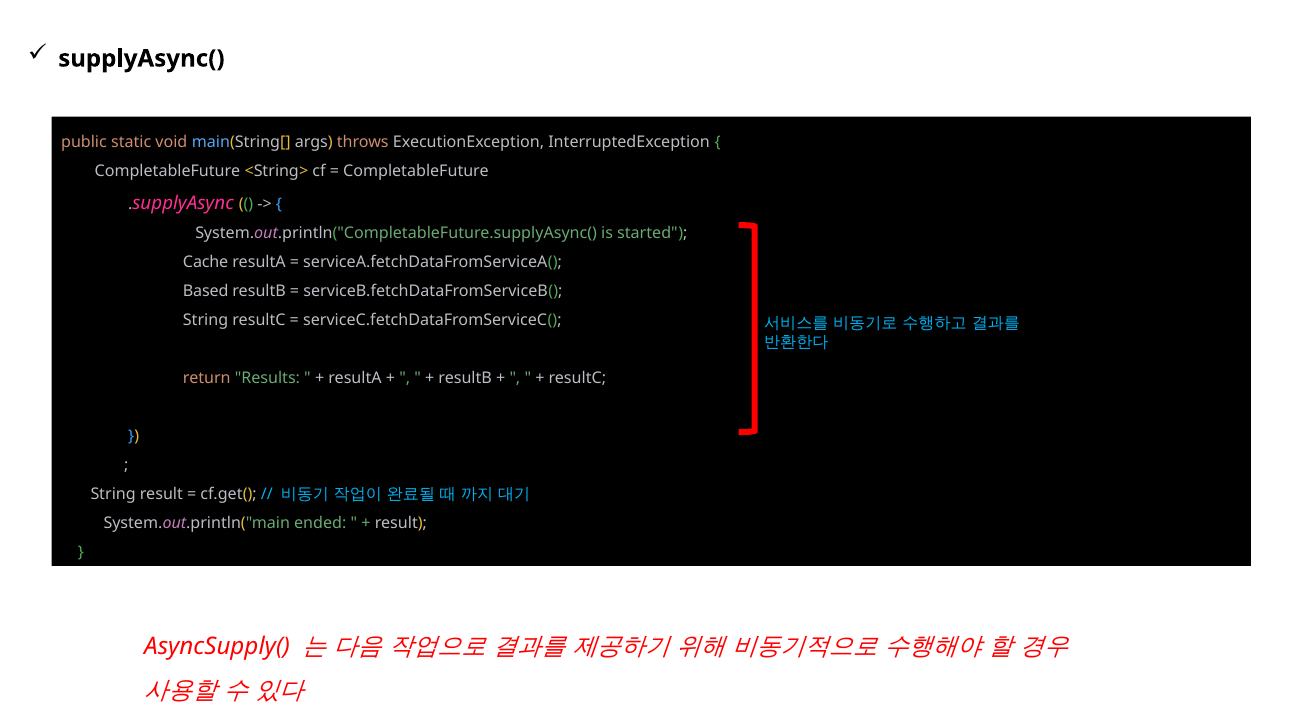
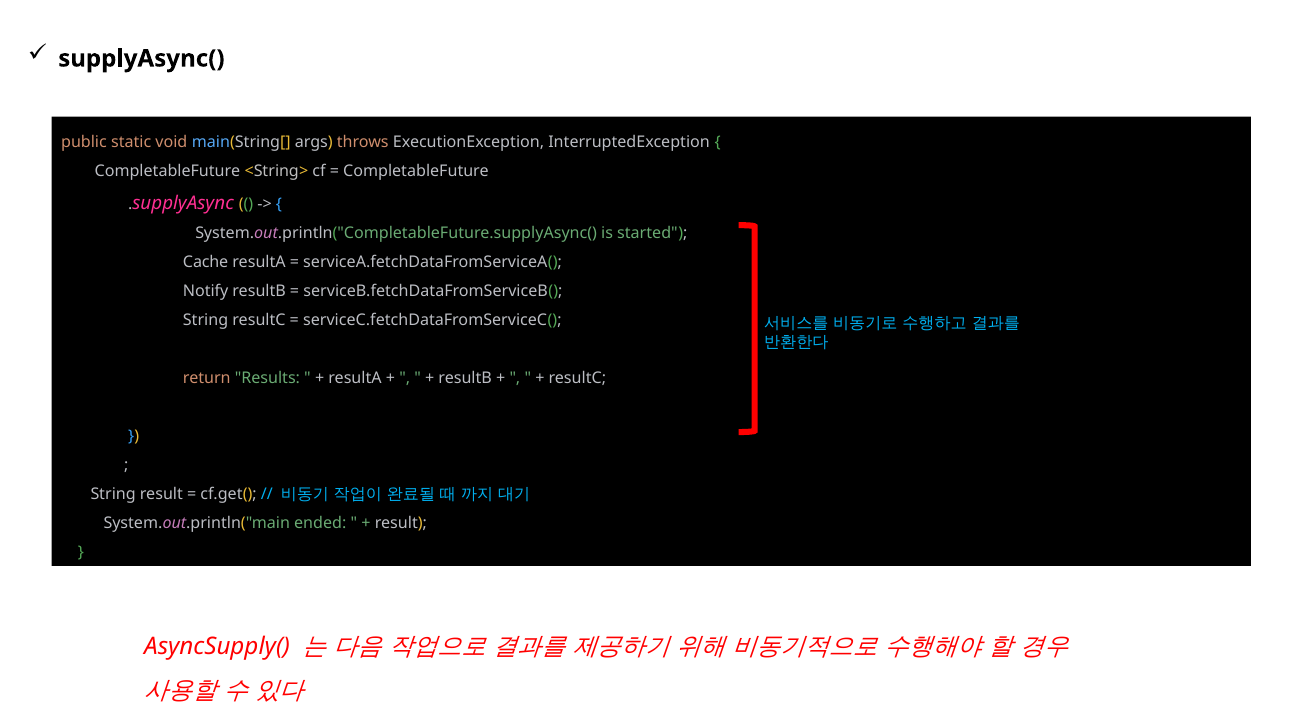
Based: Based -> Notify
